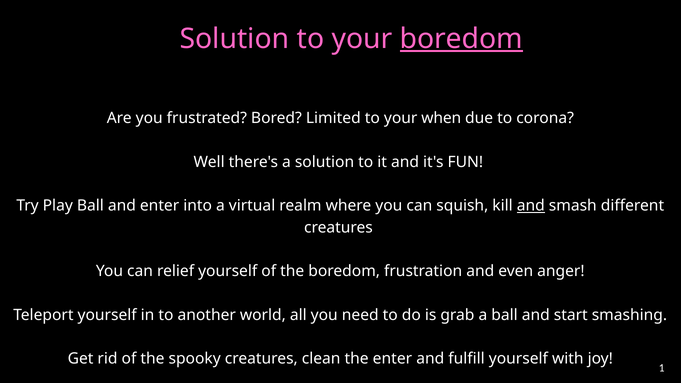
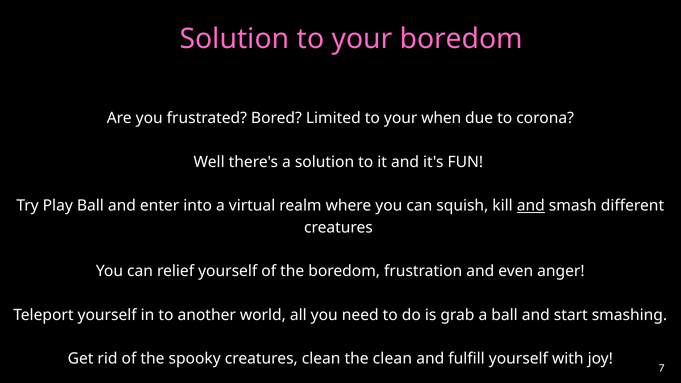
boredom at (461, 39) underline: present -> none
the enter: enter -> clean
1: 1 -> 7
